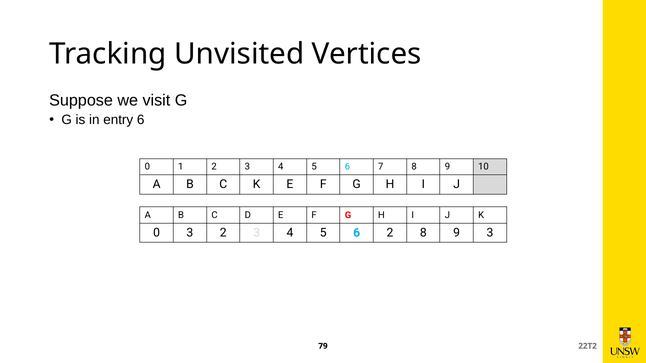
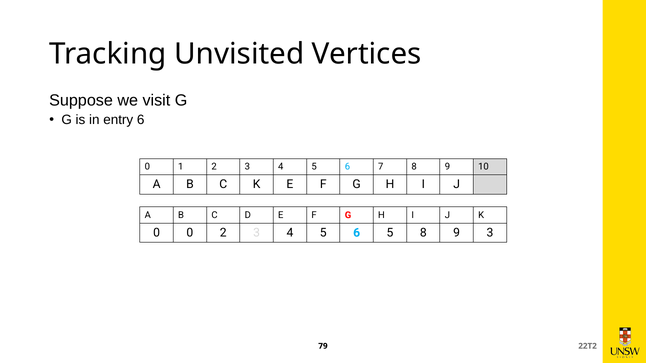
0 3: 3 -> 0
6 2: 2 -> 5
